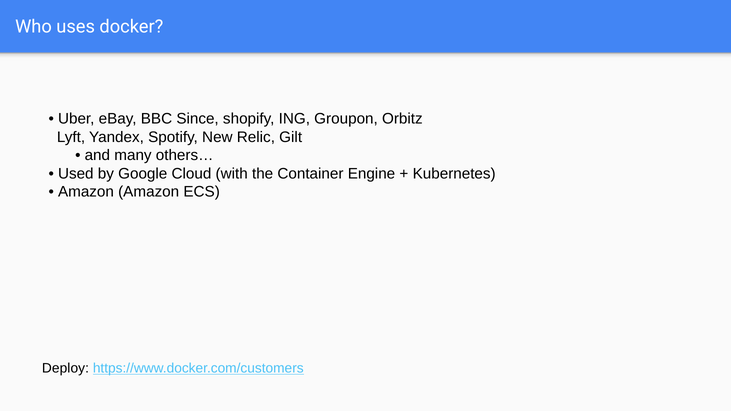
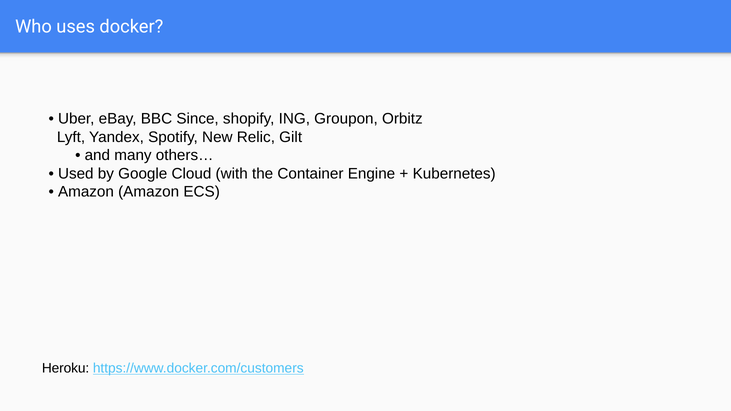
Deploy: Deploy -> Heroku
